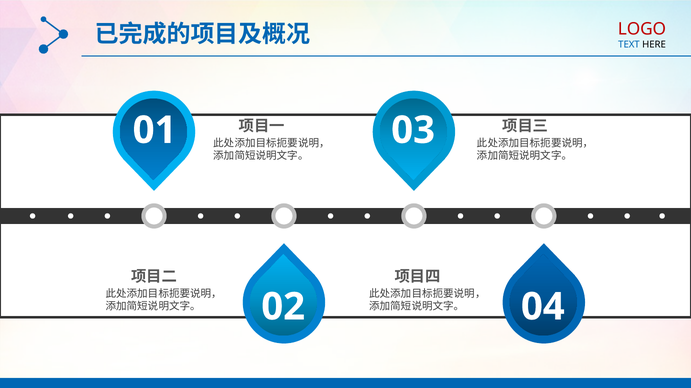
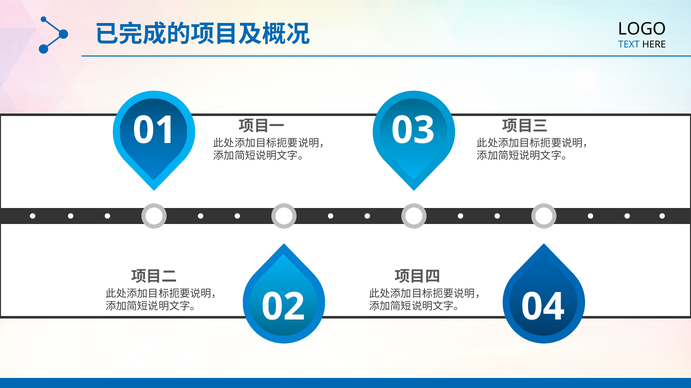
LOGO colour: red -> black
